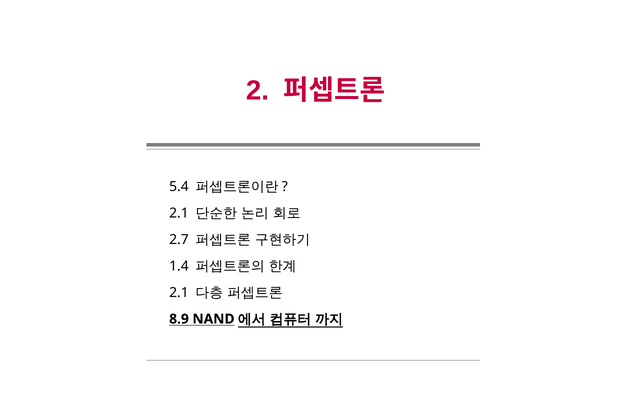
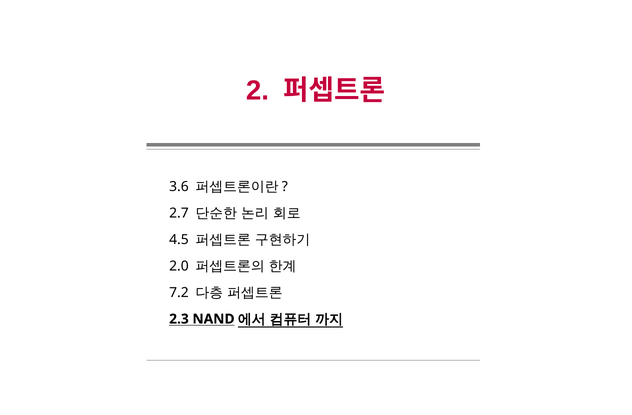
5.4: 5.4 -> 3.6
2.1 at (179, 213): 2.1 -> 2.7
2.7: 2.7 -> 4.5
1.4: 1.4 -> 2.0
2.1 at (179, 293): 2.1 -> 7.2
8.9: 8.9 -> 2.3
